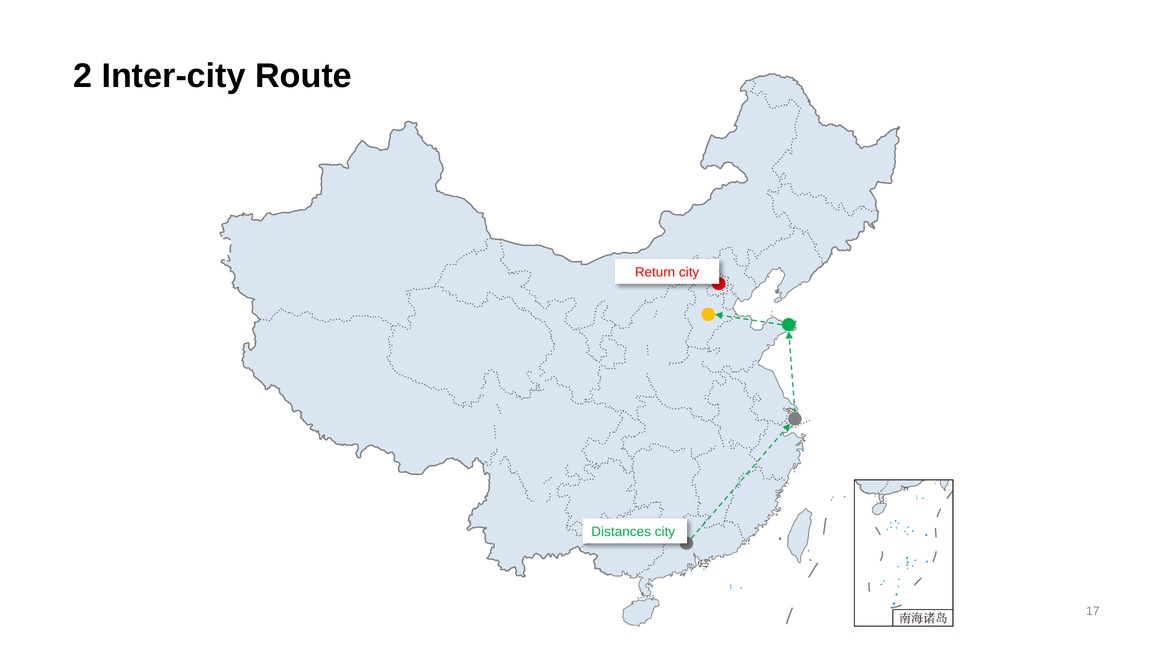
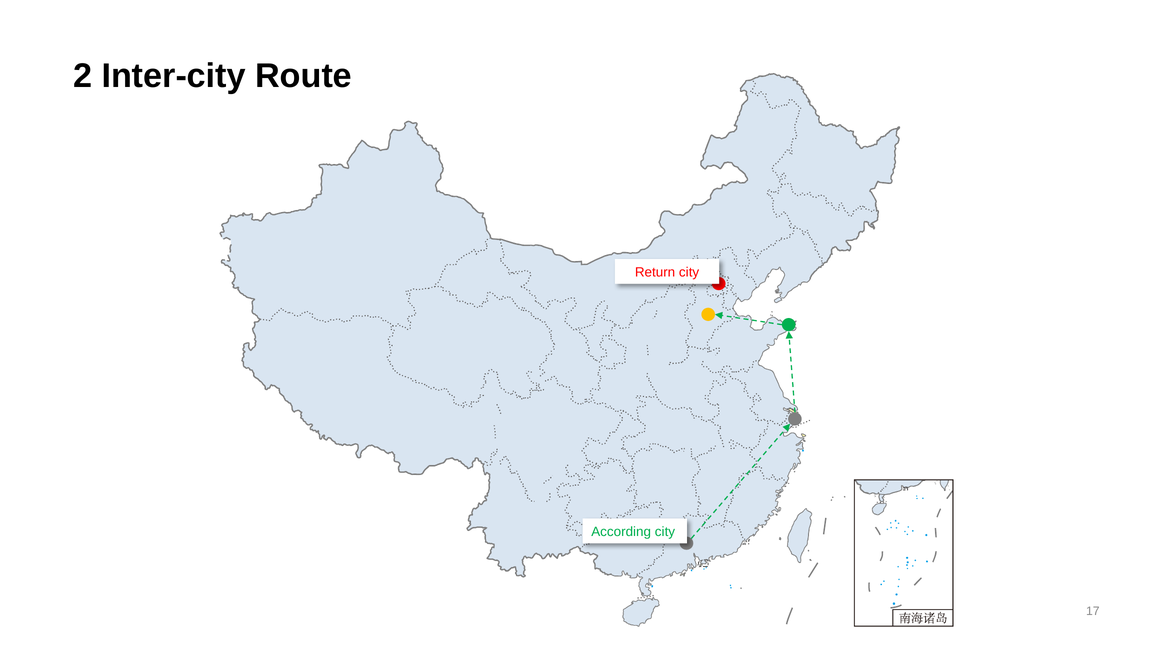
Distances: Distances -> According
